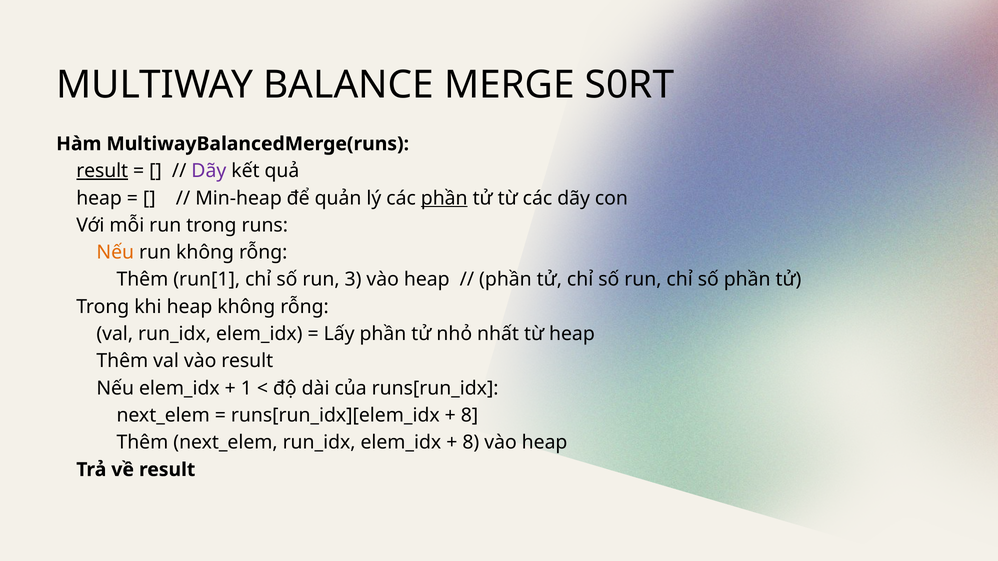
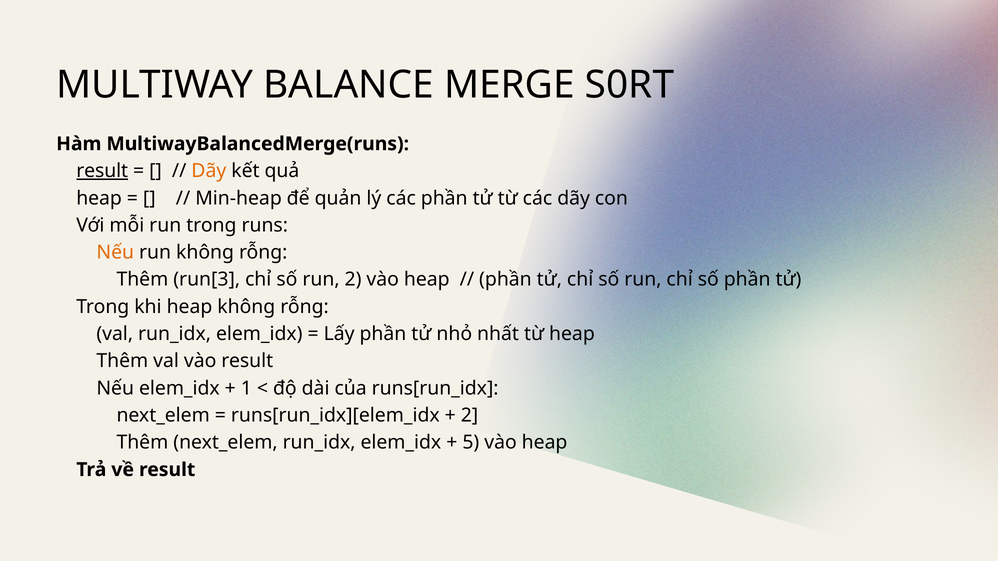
Dãy at (209, 171) colour: purple -> orange
phần at (444, 198) underline: present -> none
run[1: run[1 -> run[3
run 3: 3 -> 2
8 at (470, 416): 8 -> 2
8 at (471, 443): 8 -> 5
